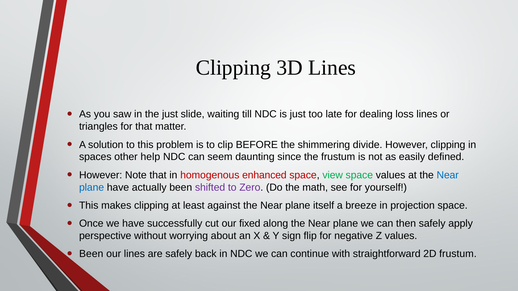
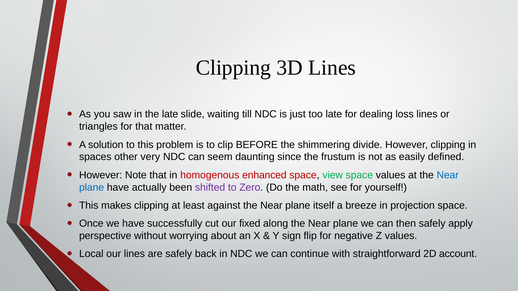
the just: just -> late
help: help -> very
Been at (91, 254): Been -> Local
2D frustum: frustum -> account
